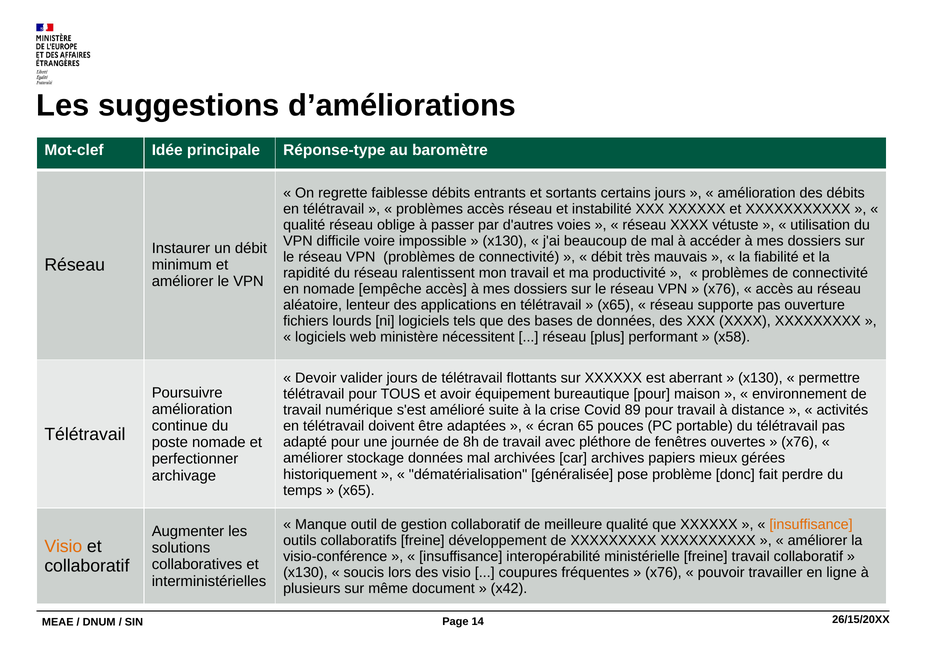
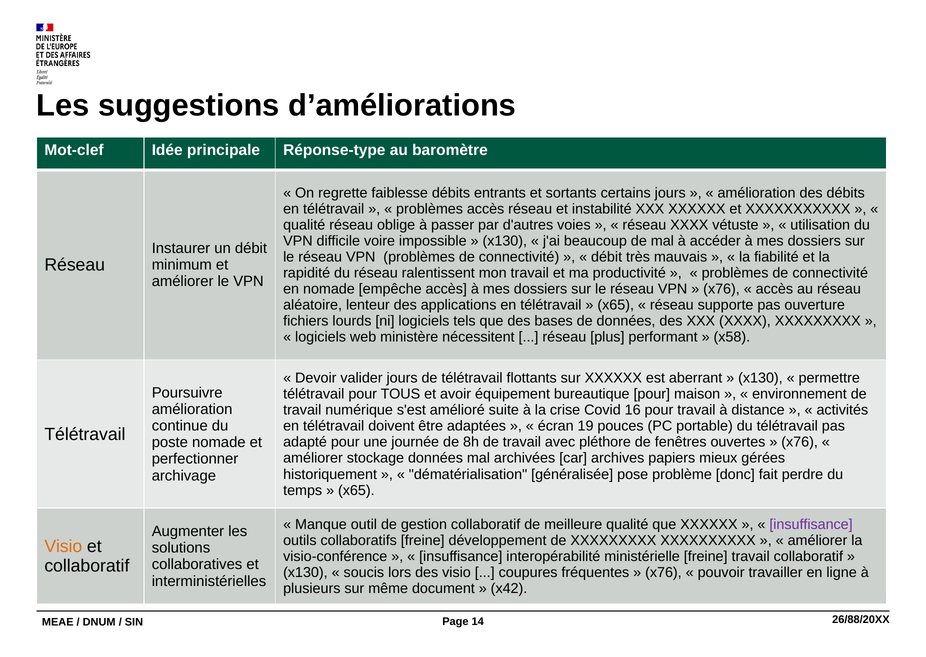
89: 89 -> 16
65: 65 -> 19
insuffisance at (811, 524) colour: orange -> purple
26/15/20XX: 26/15/20XX -> 26/88/20XX
